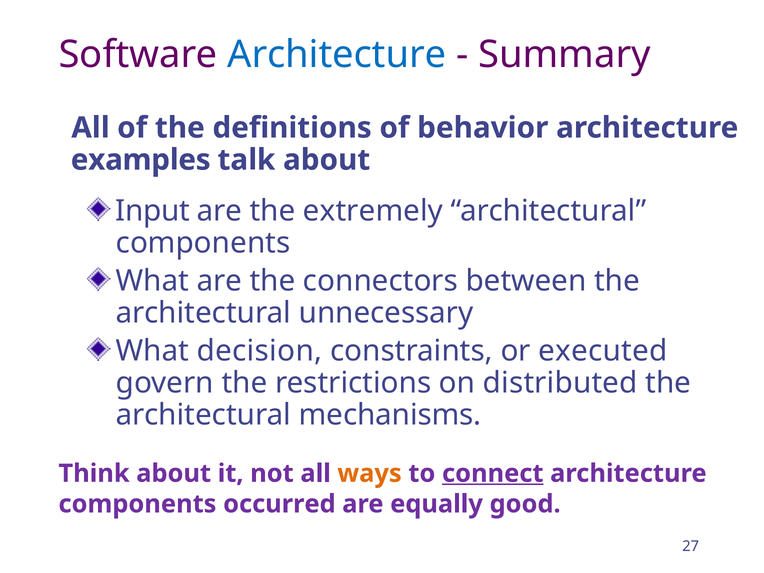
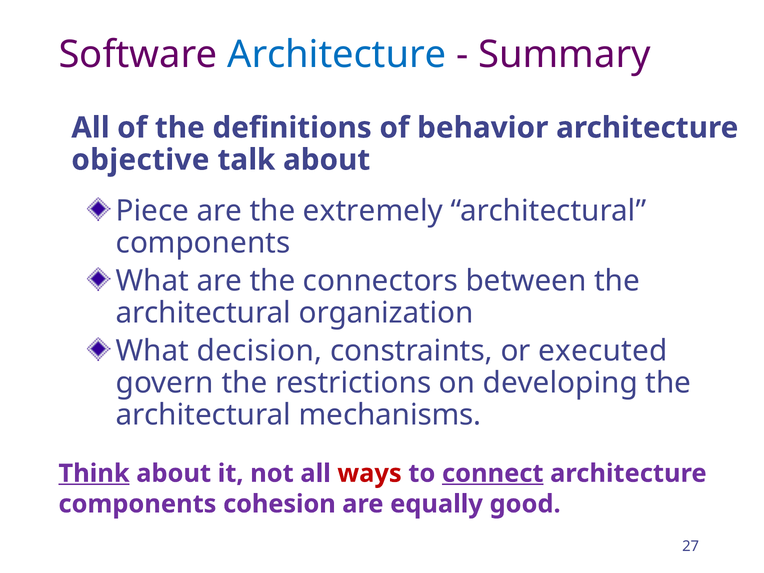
examples: examples -> objective
Input: Input -> Piece
unnecessary: unnecessary -> organization
distributed: distributed -> developing
Think underline: none -> present
ways colour: orange -> red
occurred: occurred -> cohesion
